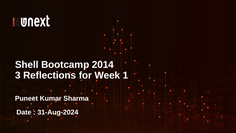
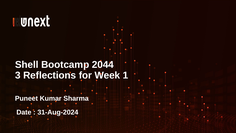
2014: 2014 -> 2044
